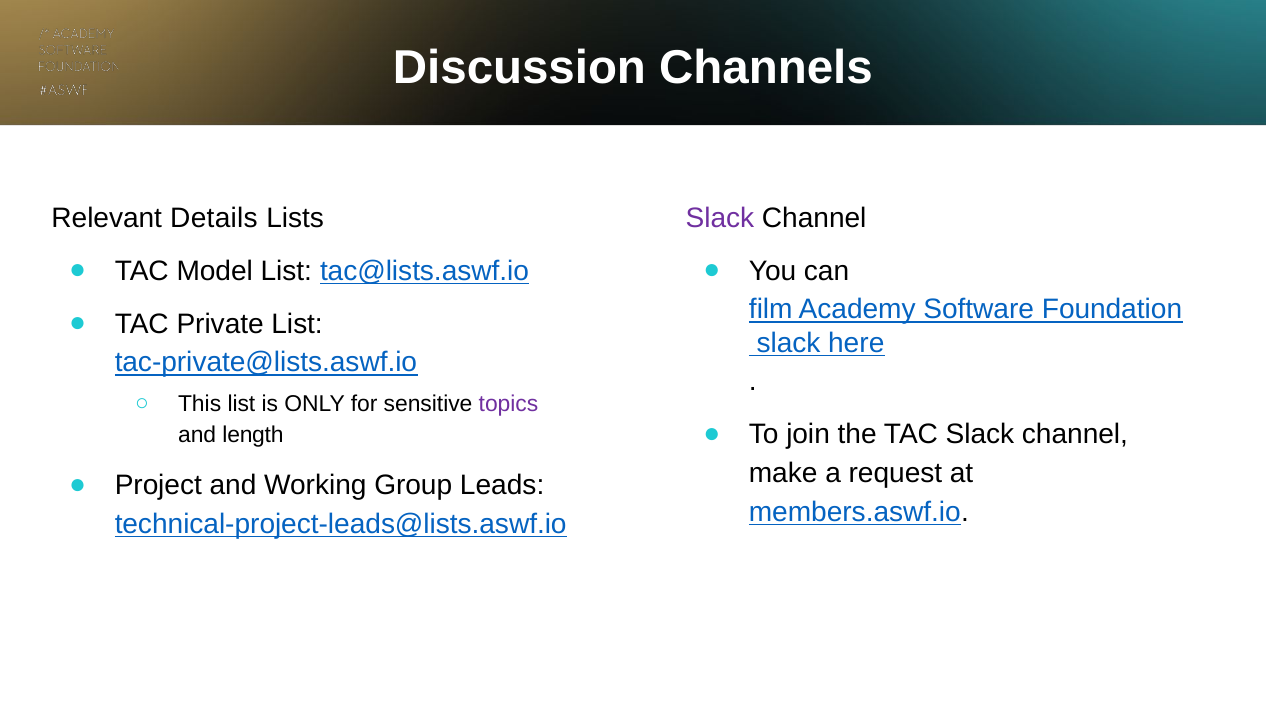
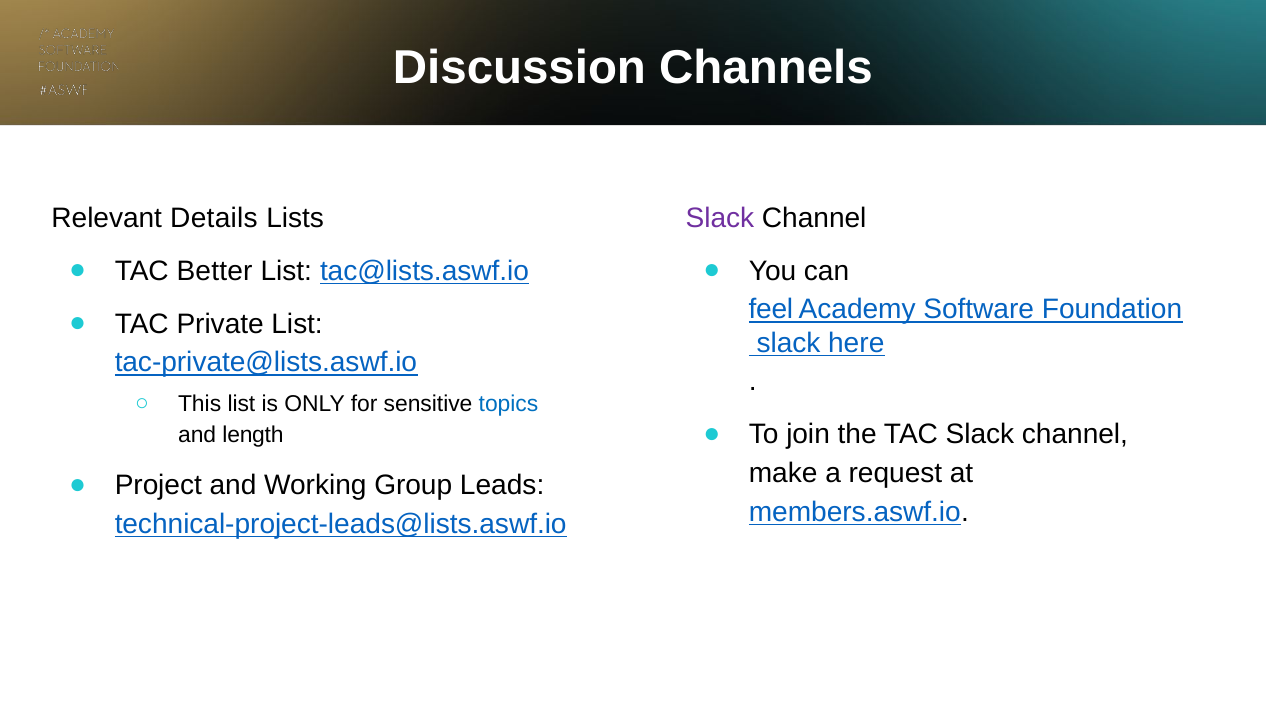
Model: Model -> Better
film: film -> feel
topics colour: purple -> blue
